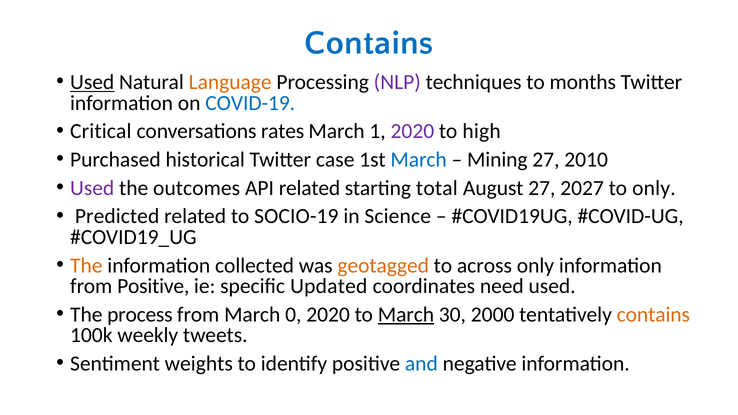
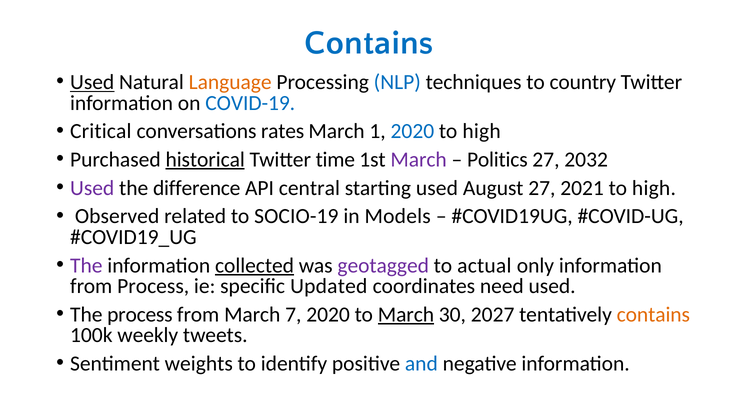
NLP colour: purple -> blue
months: months -> country
2020 at (412, 131) colour: purple -> blue
historical underline: none -> present
case: case -> time
March at (419, 160) colour: blue -> purple
Mining: Mining -> Politics
2010: 2010 -> 2032
outcomes: outcomes -> difference
API related: related -> central
starting total: total -> used
2027: 2027 -> 2021
only at (654, 188): only -> high
Predicted: Predicted -> Observed
Science: Science -> Models
The at (86, 265) colour: orange -> purple
collected underline: none -> present
geotagged colour: orange -> purple
across: across -> actual
from Positive: Positive -> Process
0: 0 -> 7
2000: 2000 -> 2027
